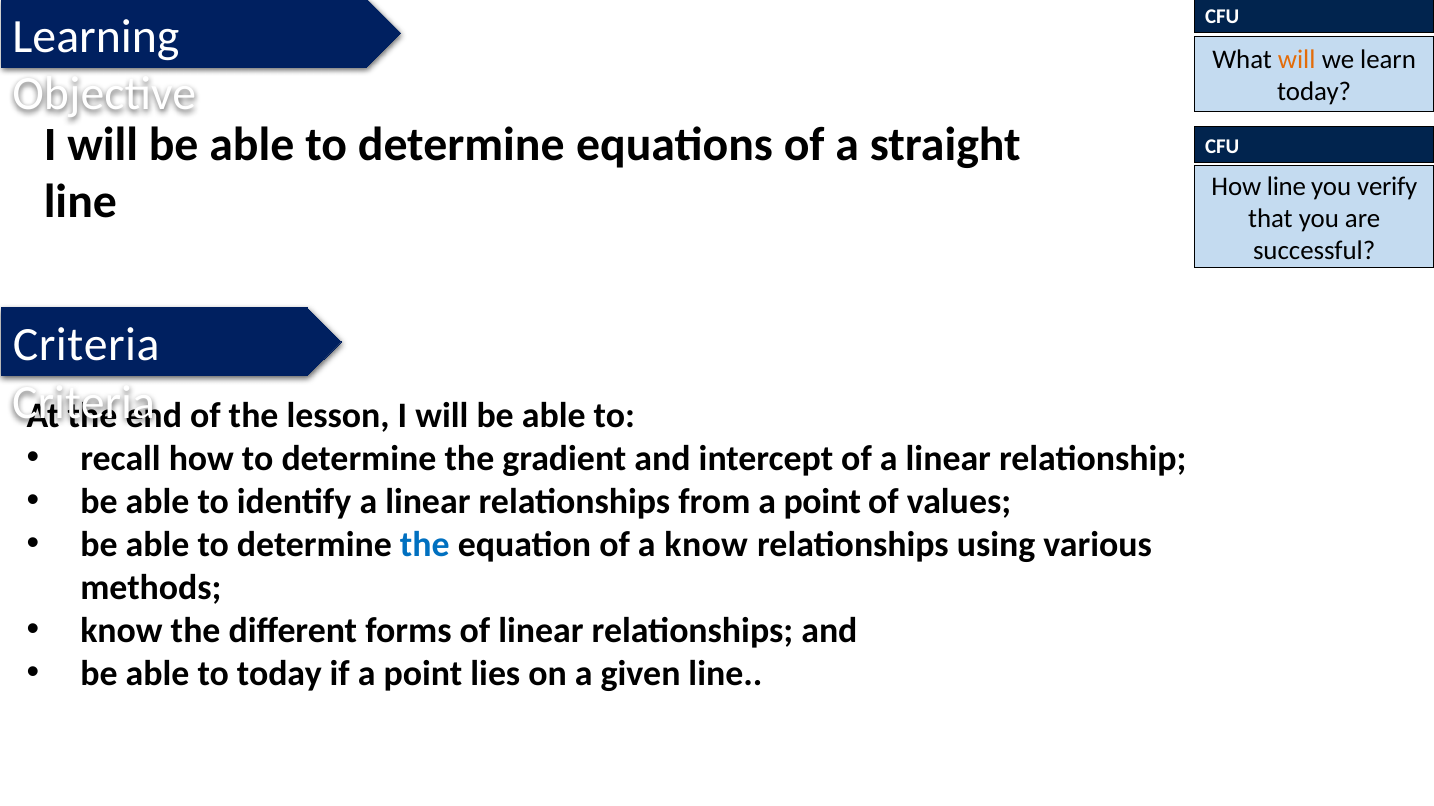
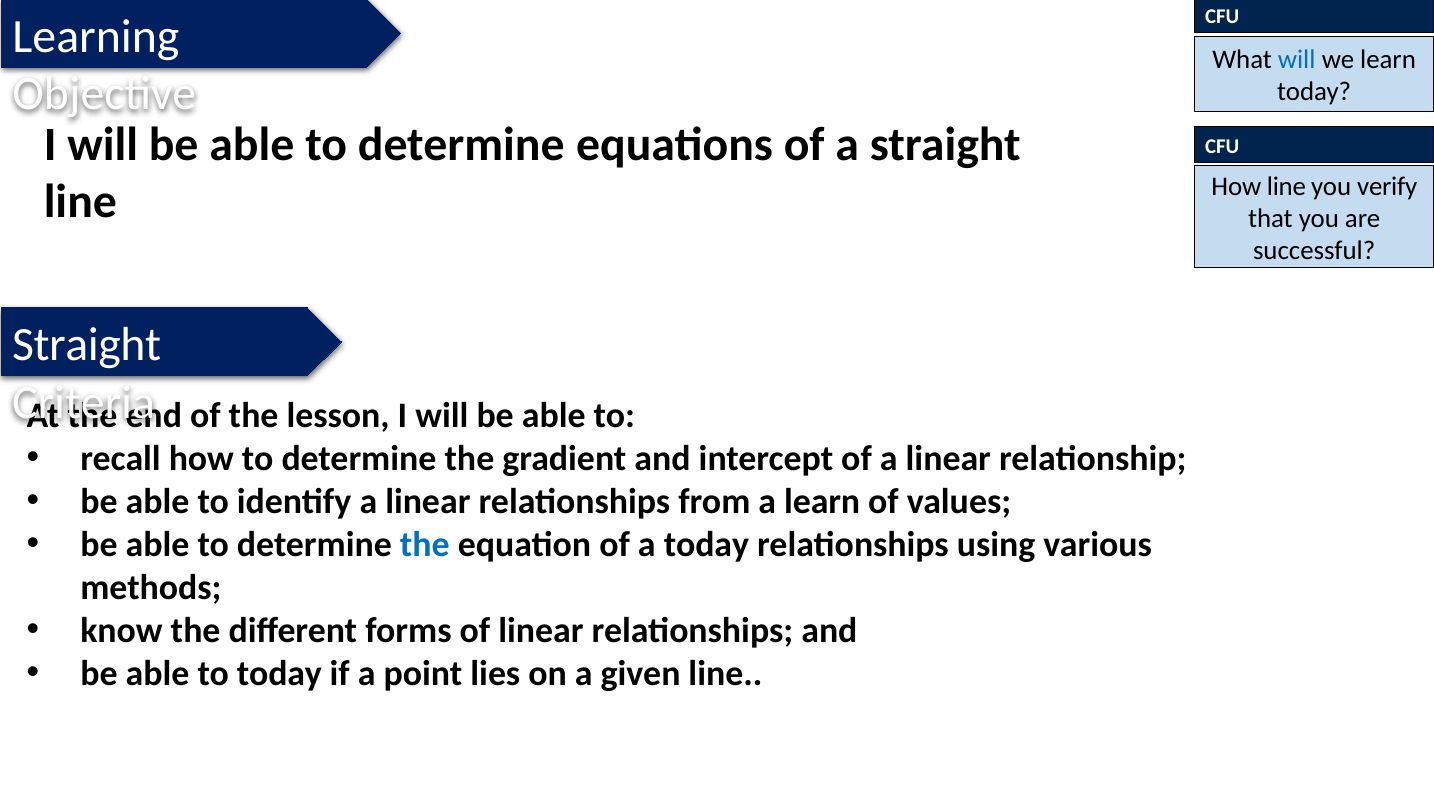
will at (1297, 60) colour: orange -> blue
Criteria at (86, 345): Criteria -> Straight
from a point: point -> learn
a know: know -> today
